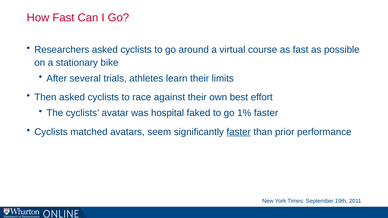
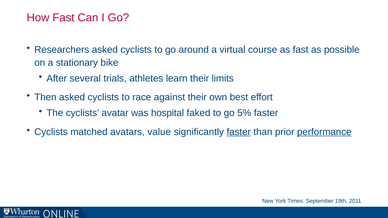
1%: 1% -> 5%
seem: seem -> value
performance underline: none -> present
